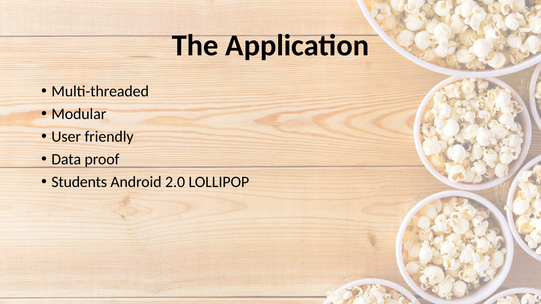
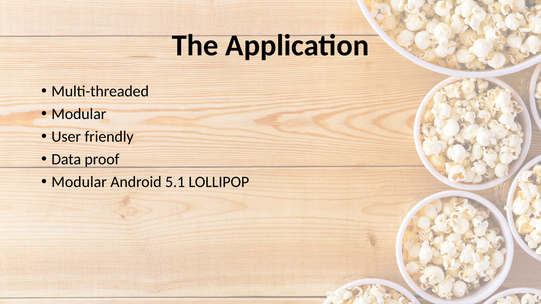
Students at (79, 182): Students -> Modular
2.0: 2.0 -> 5.1
